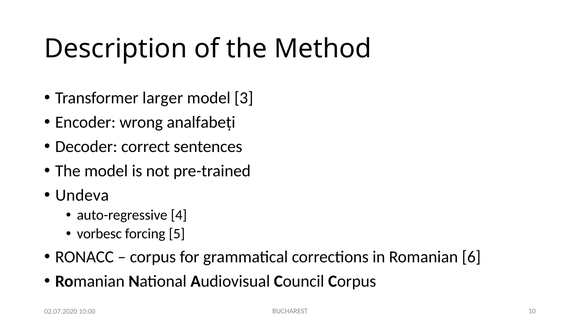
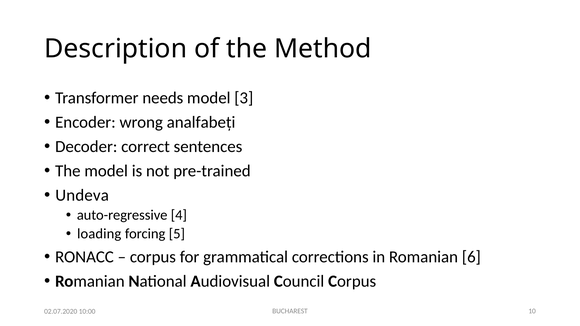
larger: larger -> needs
vorbesc: vorbesc -> loading
